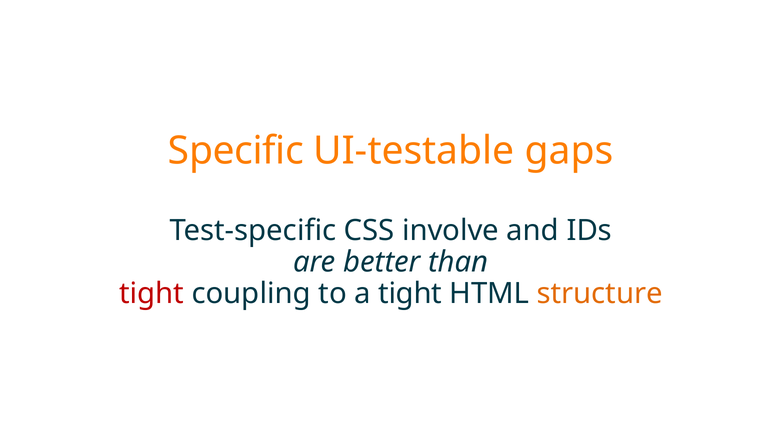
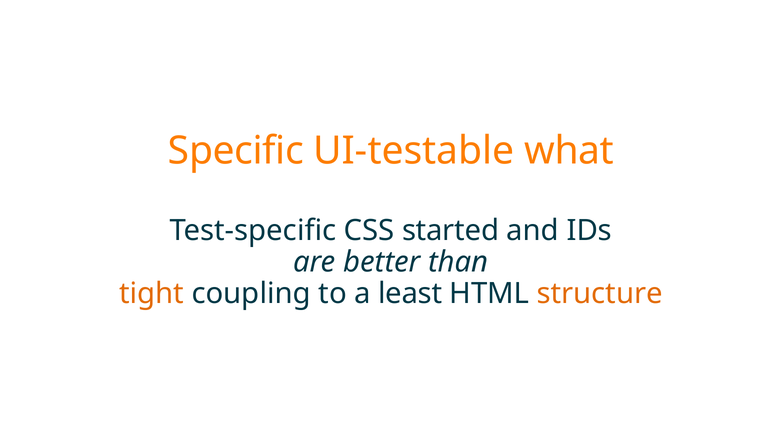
gaps: gaps -> what
involve: involve -> started
tight at (152, 294) colour: red -> orange
a tight: tight -> least
